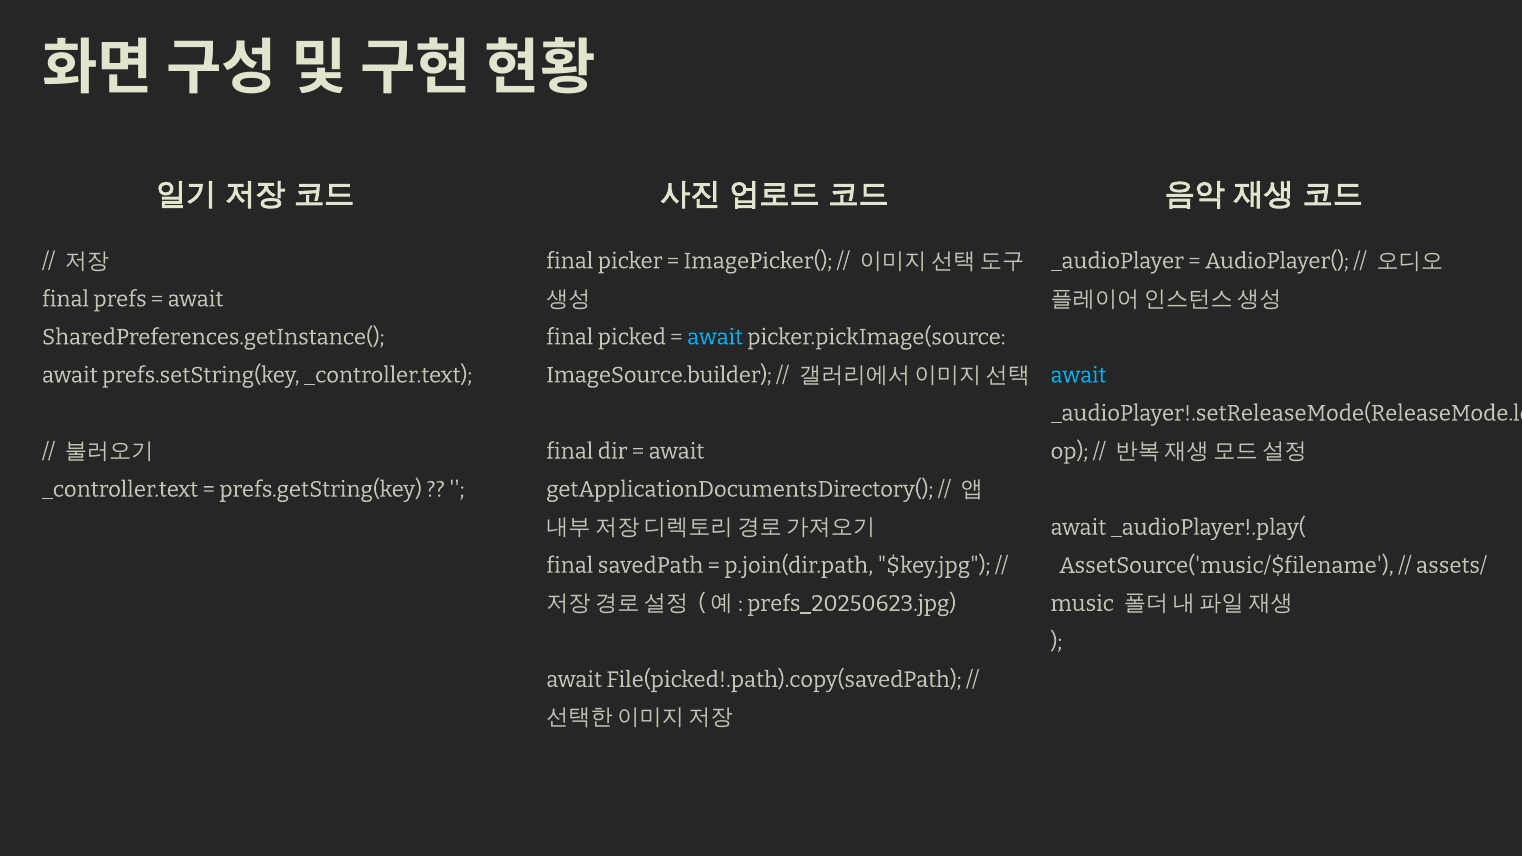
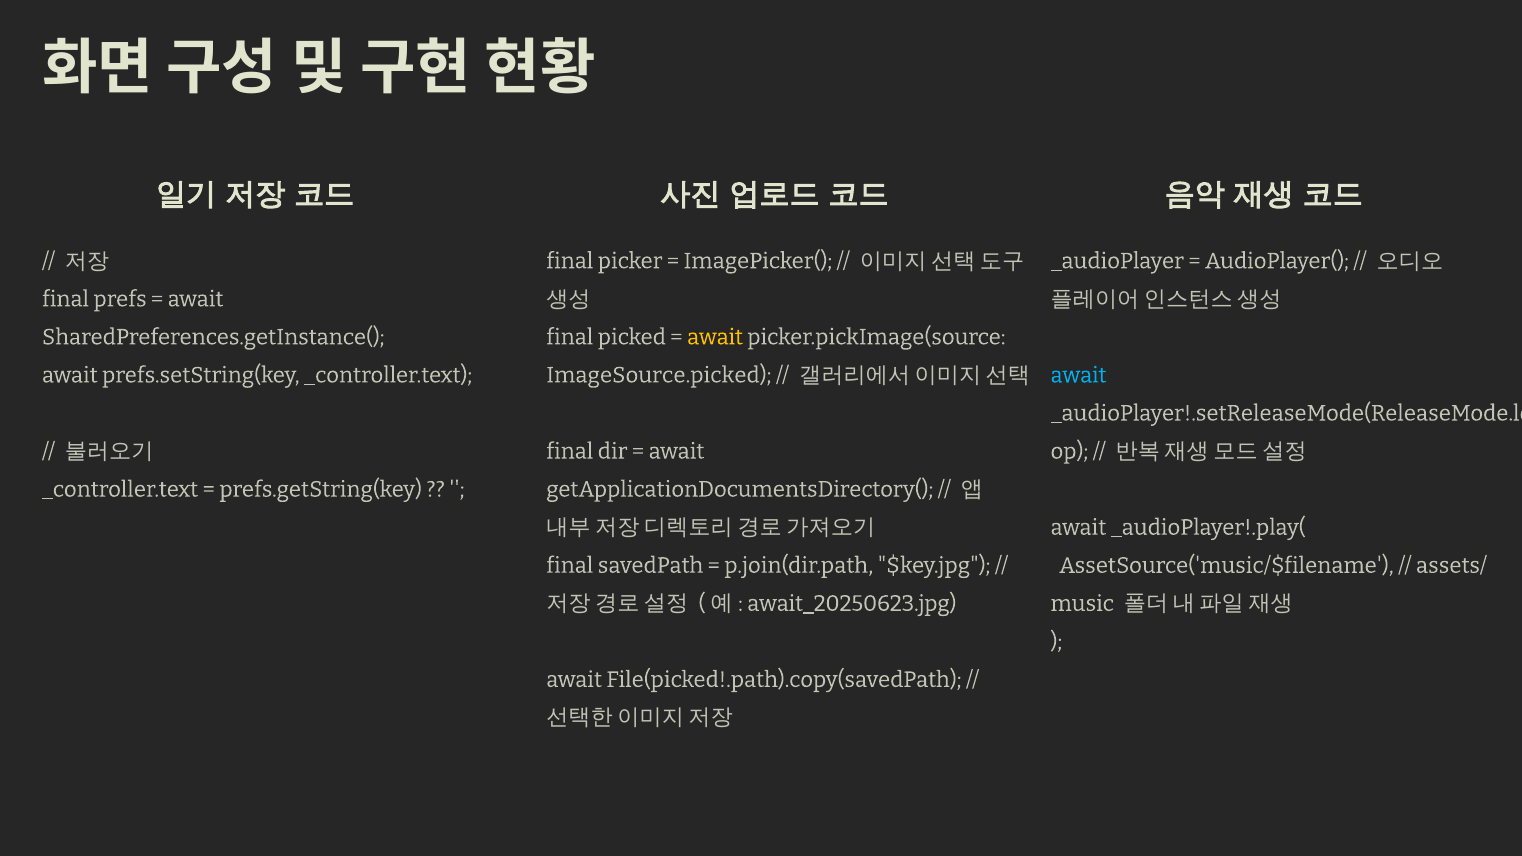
await at (715, 337) colour: light blue -> yellow
ImageSource.builder: ImageSource.builder -> ImageSource.picked
prefs_20250623.jpg: prefs_20250623.jpg -> await_20250623.jpg
